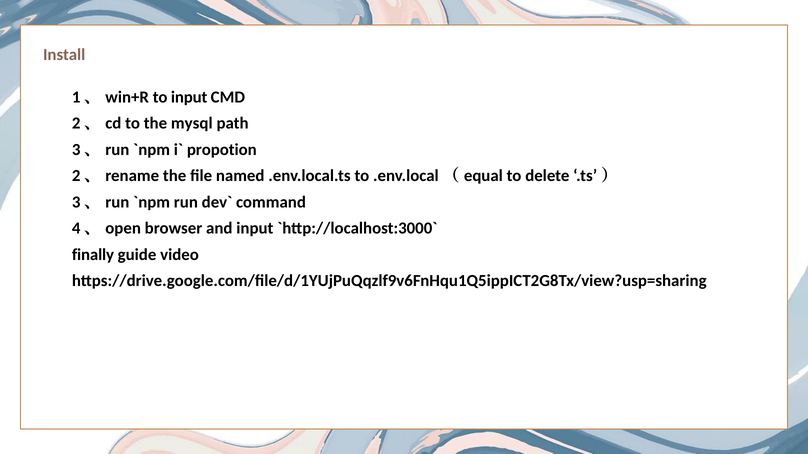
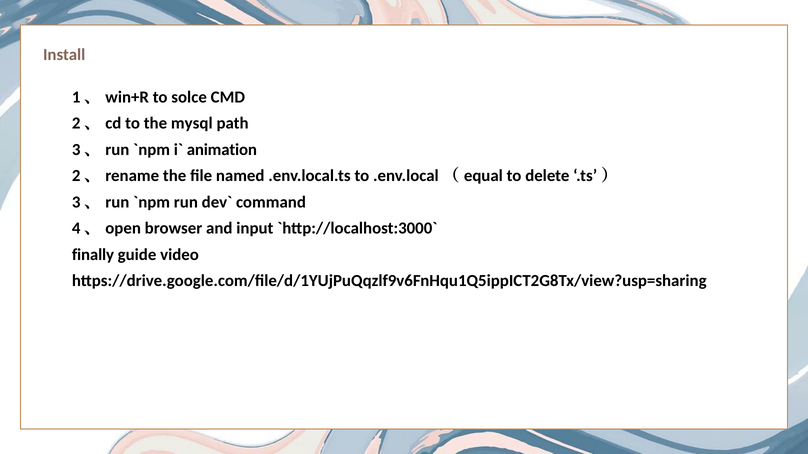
to input: input -> solce
propotion: propotion -> animation
